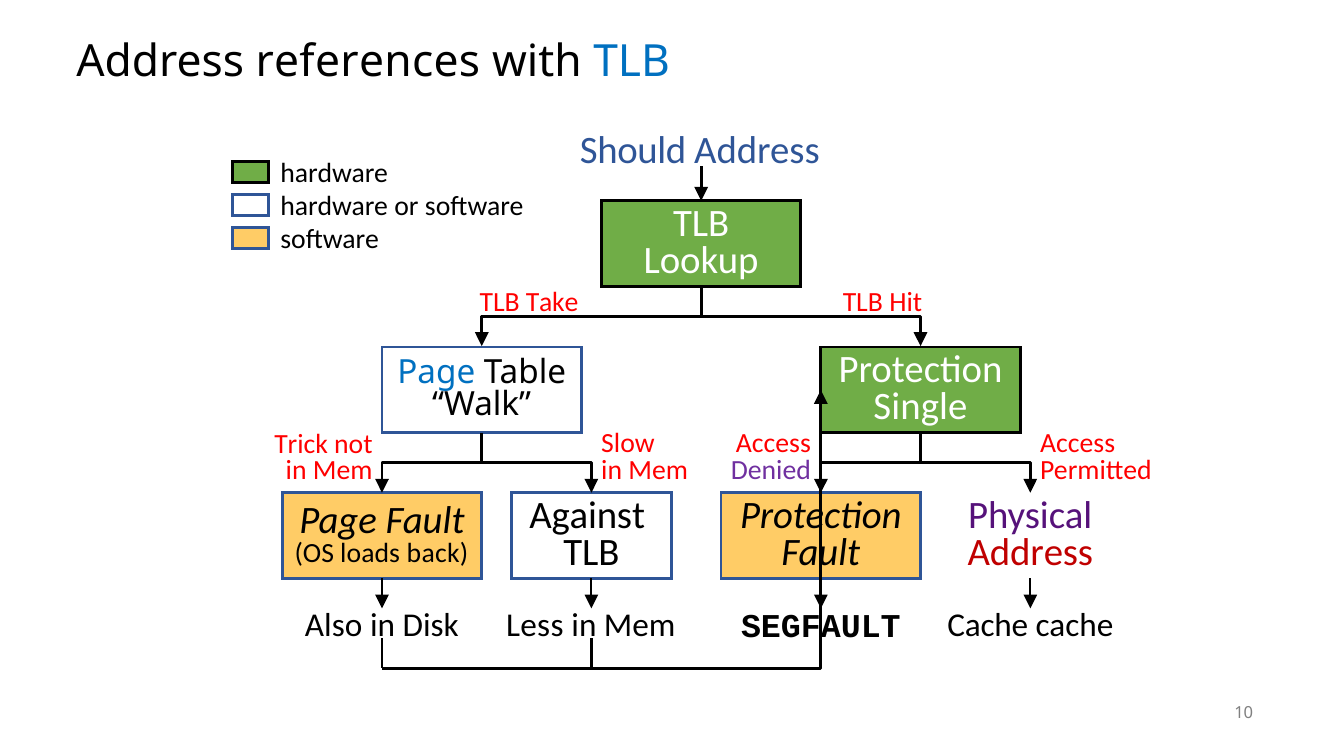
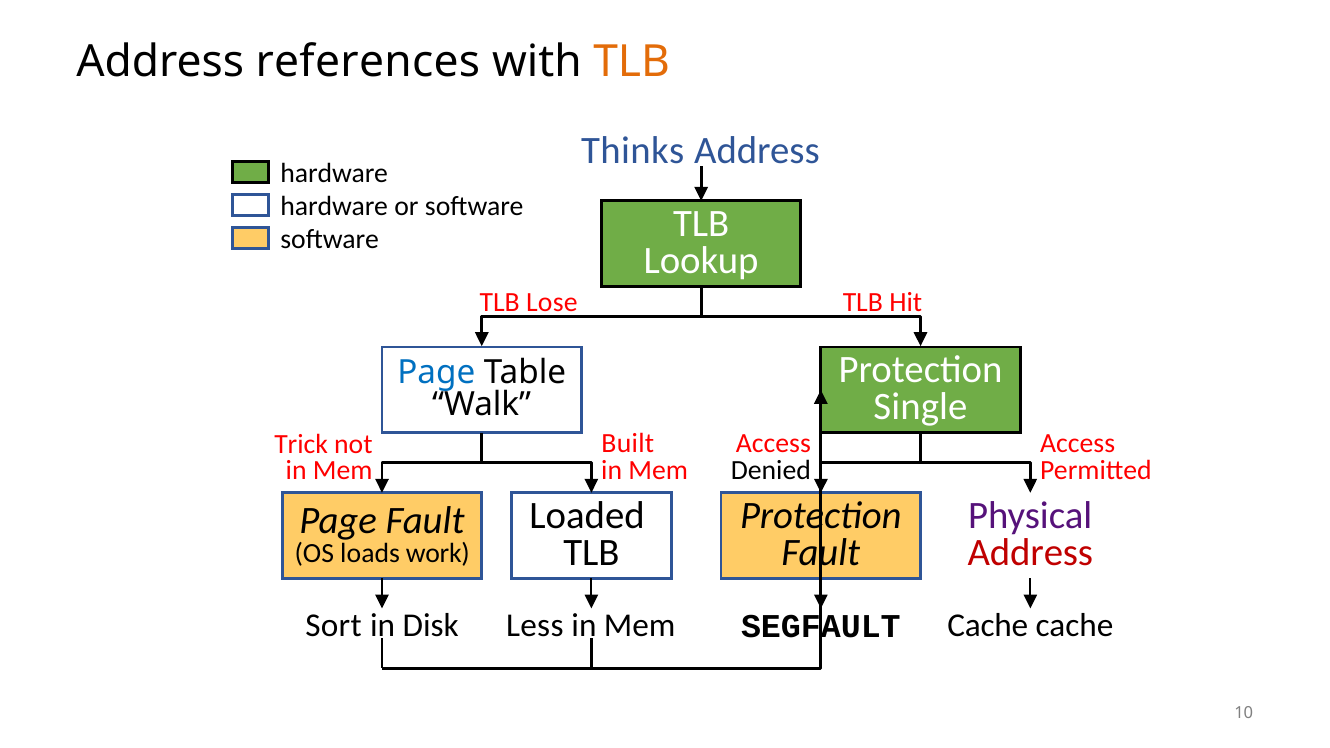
TLB at (632, 62) colour: blue -> orange
Should: Should -> Thinks
Take: Take -> Lose
Slow: Slow -> Built
Denied colour: purple -> black
Against: Against -> Loaded
back: back -> work
Also: Also -> Sort
